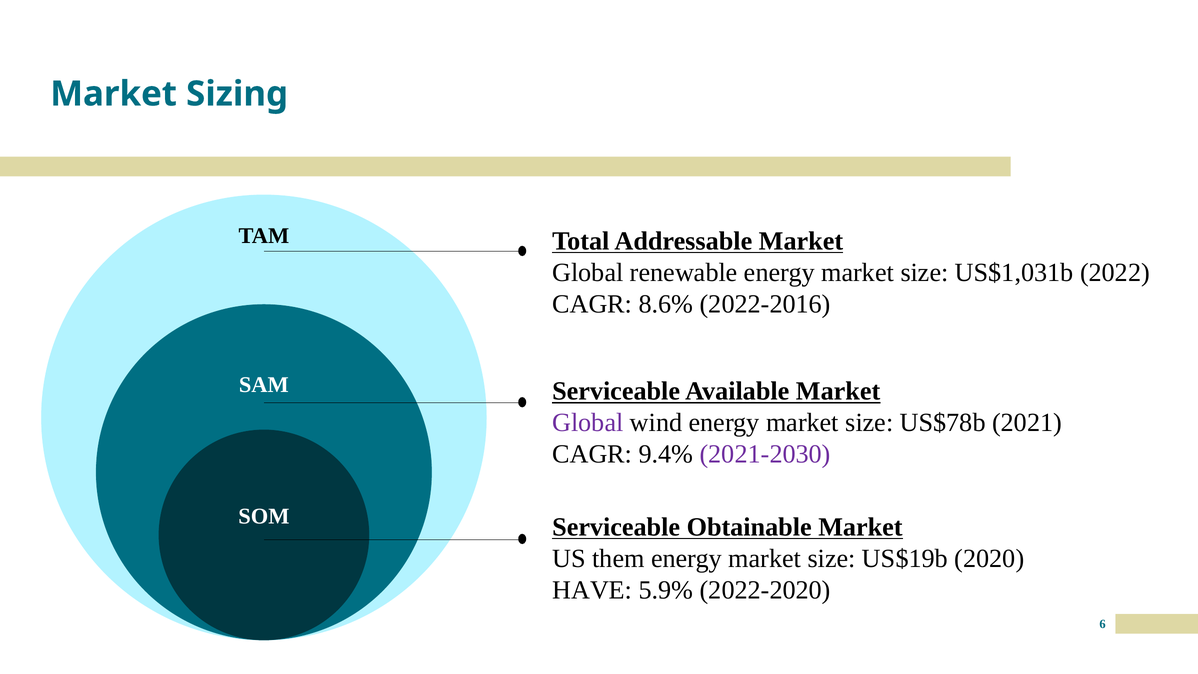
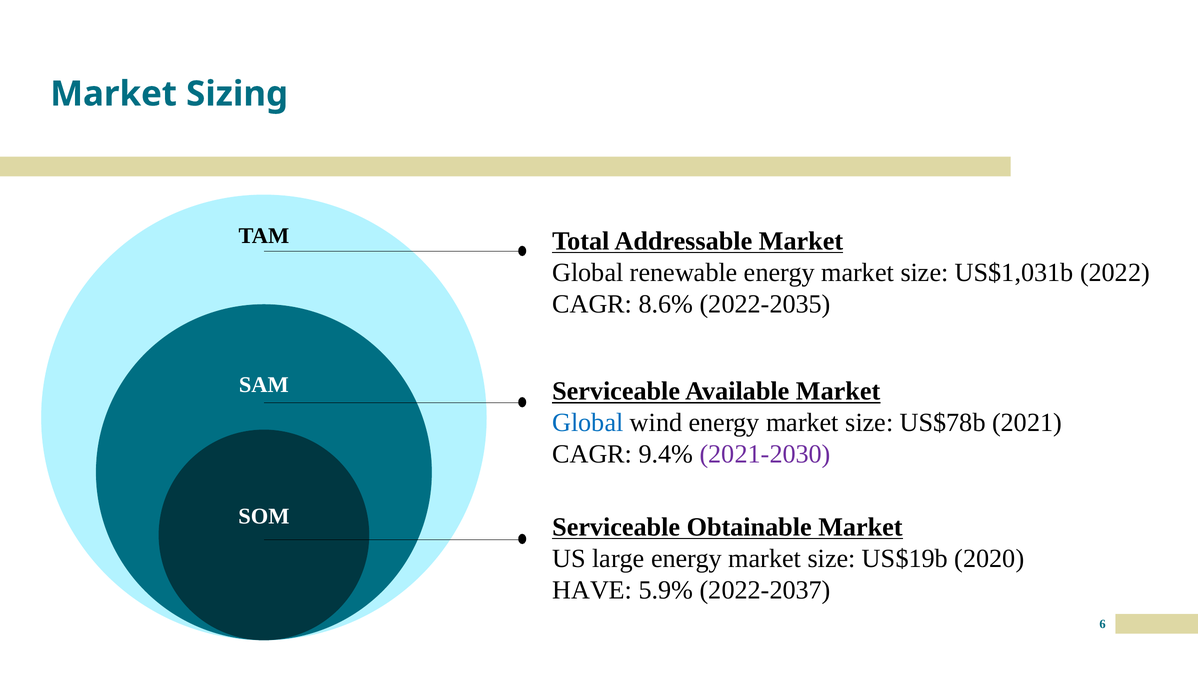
2022-2016: 2022-2016 -> 2022-2035
Global at (588, 422) colour: purple -> blue
them: them -> large
2022-2020: 2022-2020 -> 2022-2037
